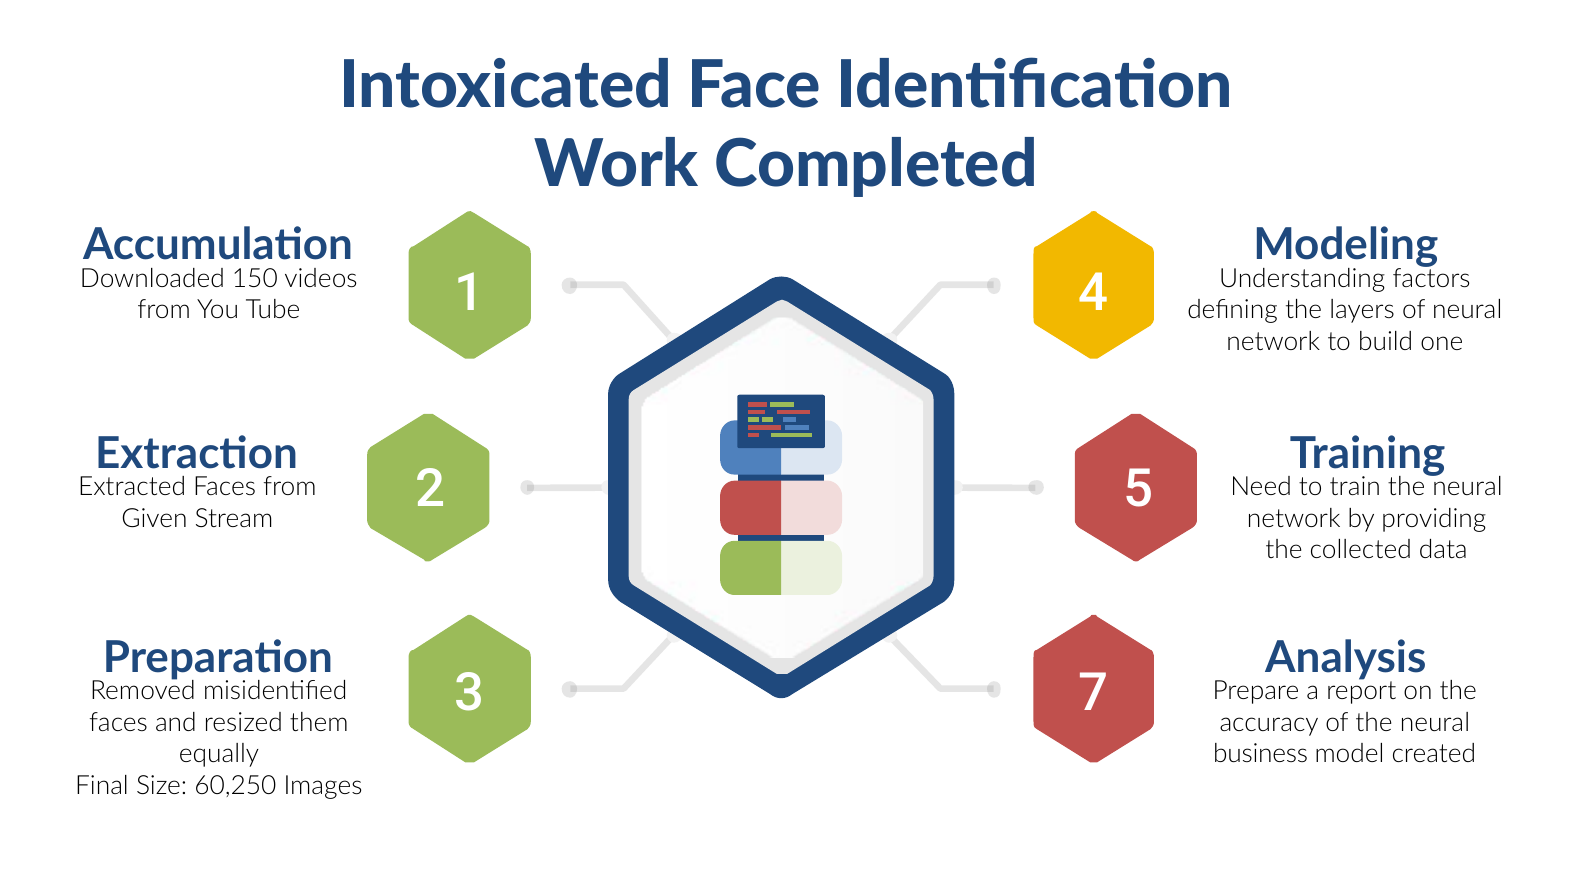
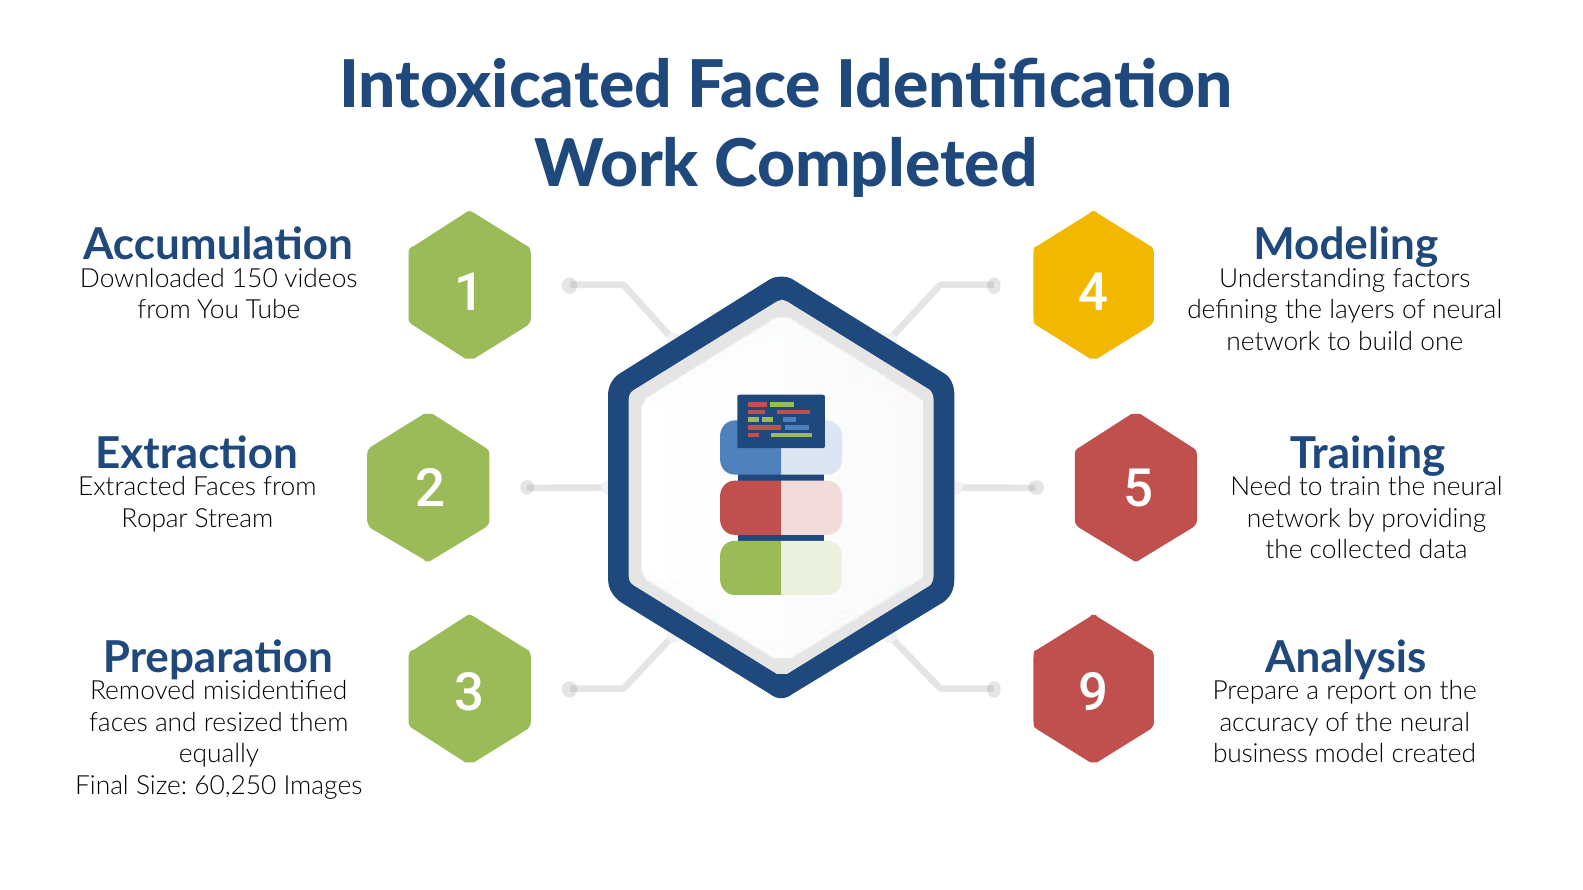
Given: Given -> Ropar
7: 7 -> 9
